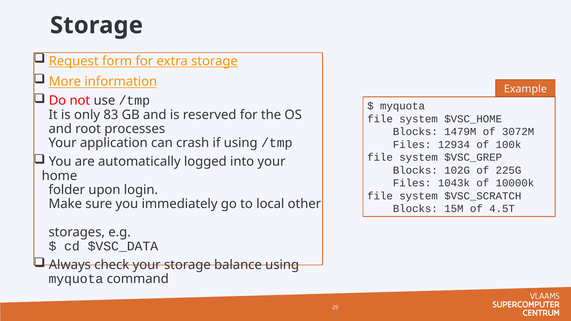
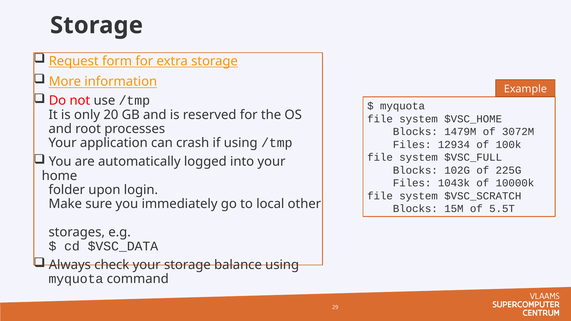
83: 83 -> 20
$VSC_GREP: $VSC_GREP -> $VSC_FULL
4.5T: 4.5T -> 5.5T
